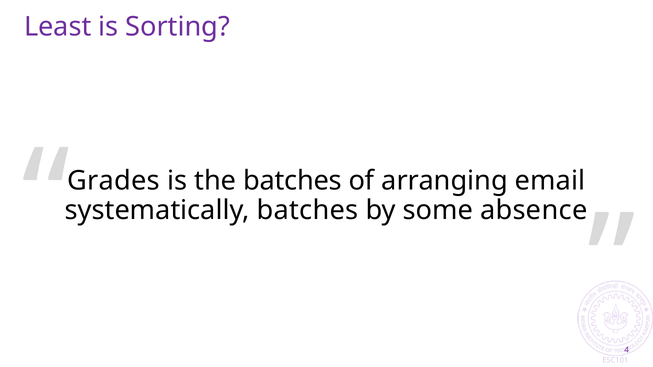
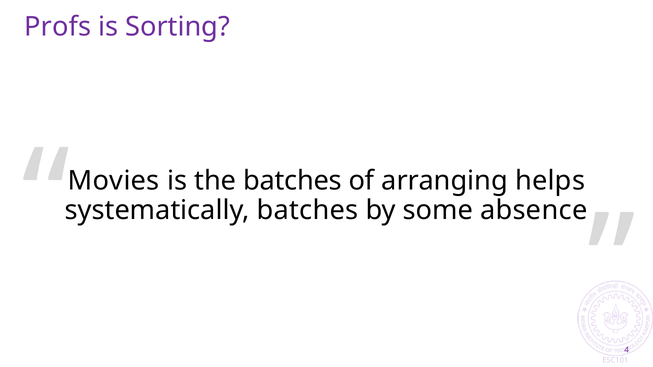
Least: Least -> Profs
Grades: Grades -> Movies
email: email -> helps
